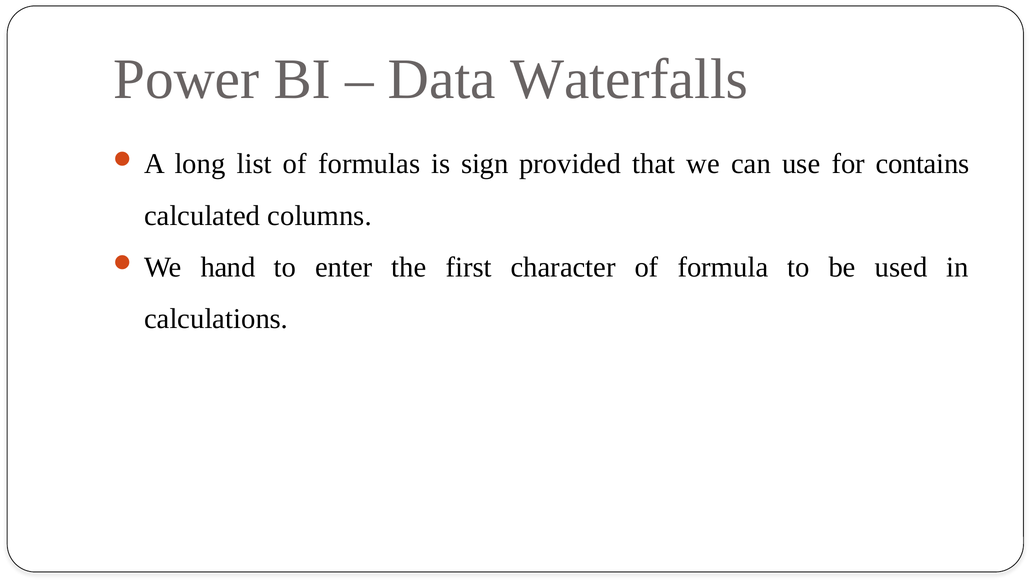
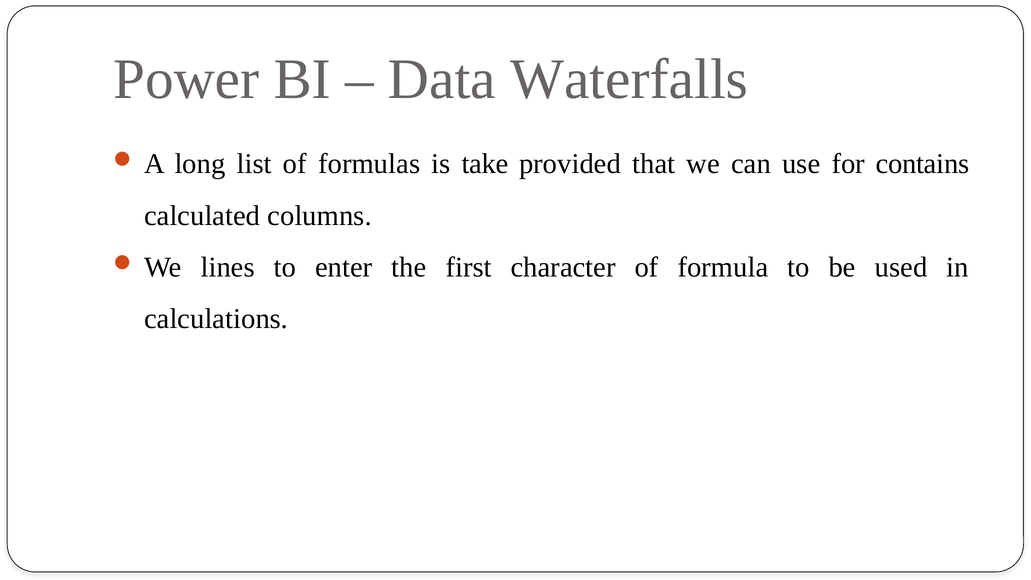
sign: sign -> take
hand: hand -> lines
